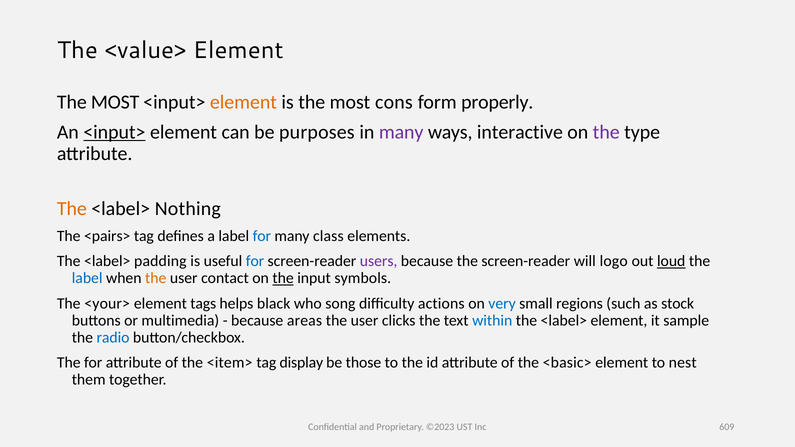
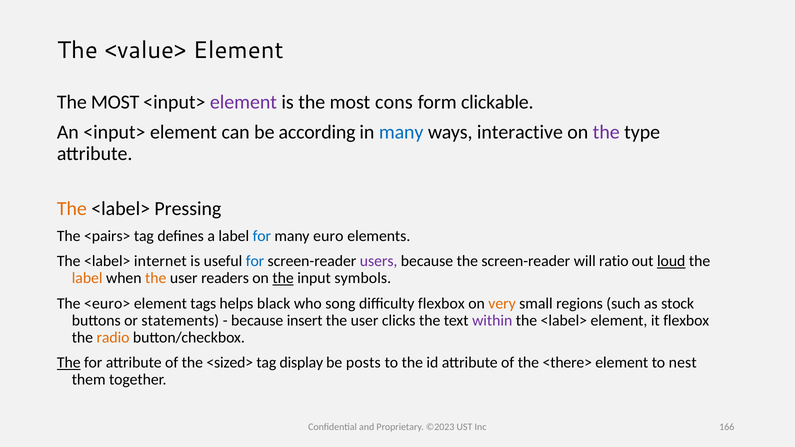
element at (243, 102) colour: orange -> purple
properly: properly -> clickable
<input> at (114, 132) underline: present -> none
purposes: purposes -> according
many at (401, 132) colour: purple -> blue
Nothing: Nothing -> Pressing
class: class -> euro
padding: padding -> internet
logo: logo -> ratio
label at (87, 278) colour: blue -> orange
contact: contact -> readers
<your>: <your> -> <euro>
difficulty actions: actions -> flexbox
very colour: blue -> orange
multimedia: multimedia -> statements
areas: areas -> insert
within colour: blue -> purple
it sample: sample -> flexbox
radio colour: blue -> orange
The at (69, 363) underline: none -> present
<item>: <item> -> <sized>
those: those -> posts
<basic>: <basic> -> <there>
609: 609 -> 166
